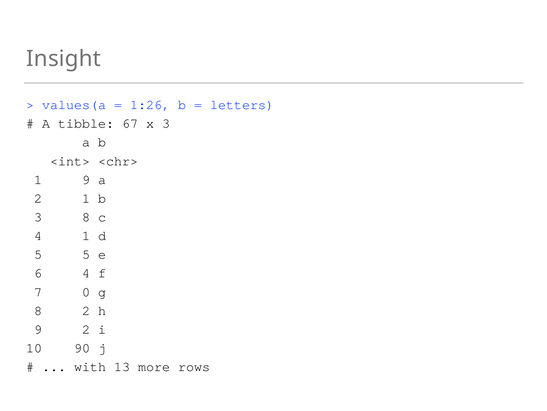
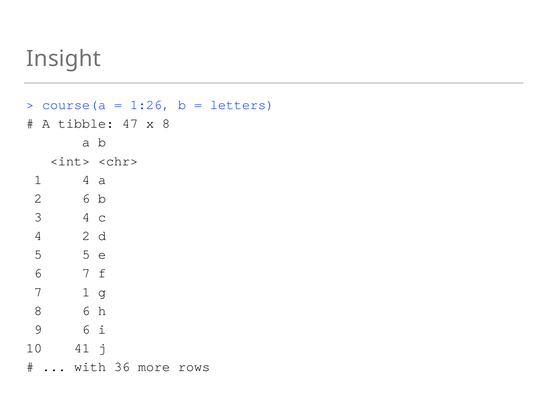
values(a: values(a -> course(a
67: 67 -> 47
x 3: 3 -> 8
1 9: 9 -> 4
2 1: 1 -> 6
3 8: 8 -> 4
4 1: 1 -> 2
6 4: 4 -> 7
7 0: 0 -> 1
8 2: 2 -> 6
9 2: 2 -> 6
90: 90 -> 41
13: 13 -> 36
